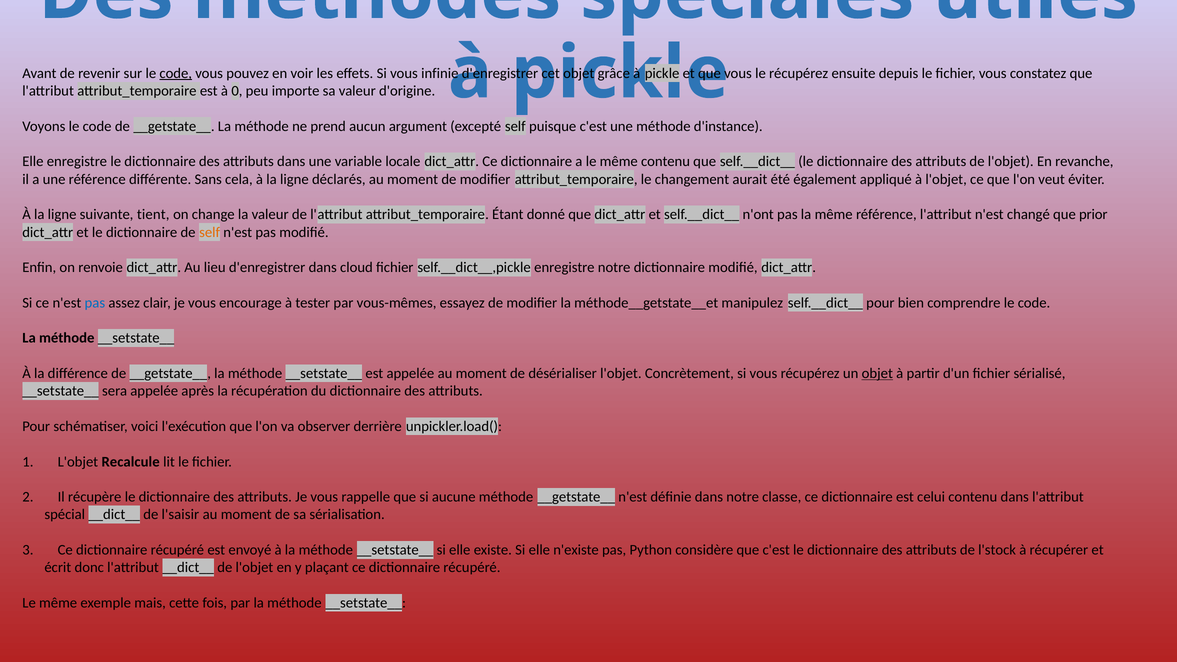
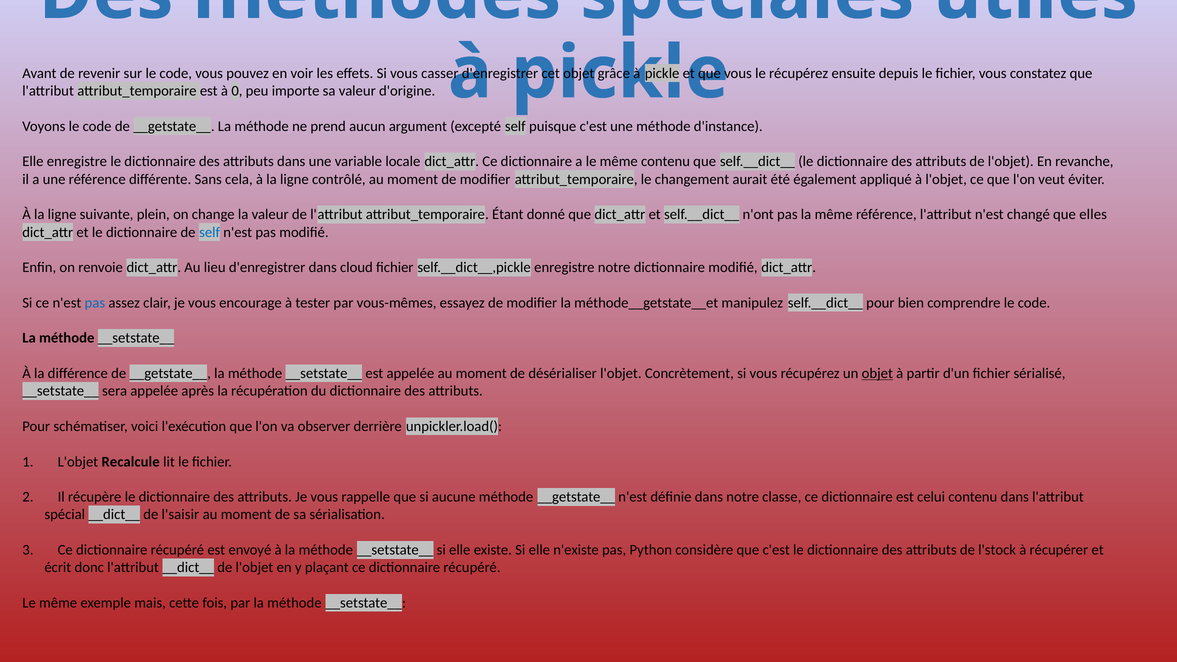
code at (176, 73) underline: present -> none
infinie: infinie -> casser
déclarés: déclarés -> contrôlé
tient: tient -> plein
prior: prior -> elles
self at (210, 232) colour: orange -> blue
